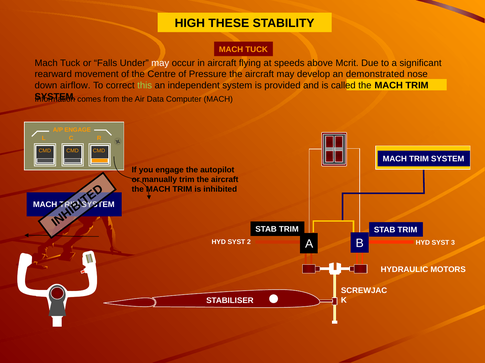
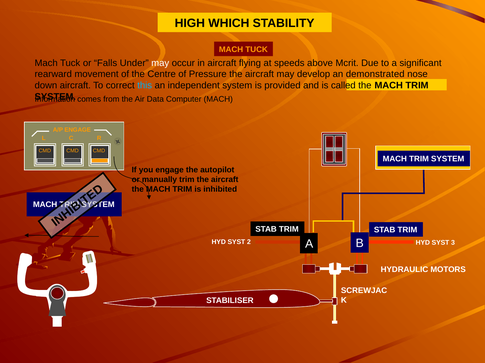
THESE: THESE -> WHICH
down airflow: airflow -> aircraft
this colour: light green -> light blue
